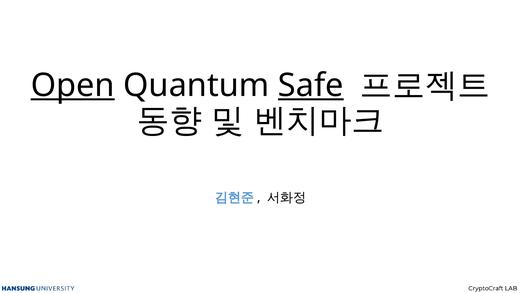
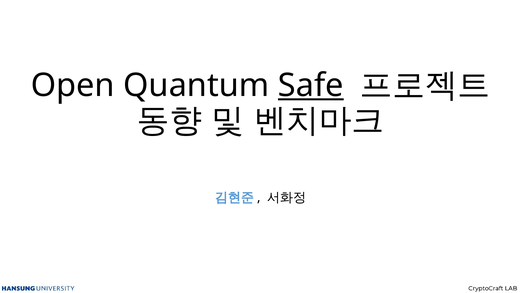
Open underline: present -> none
